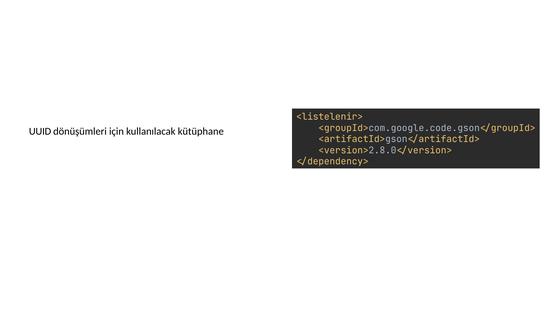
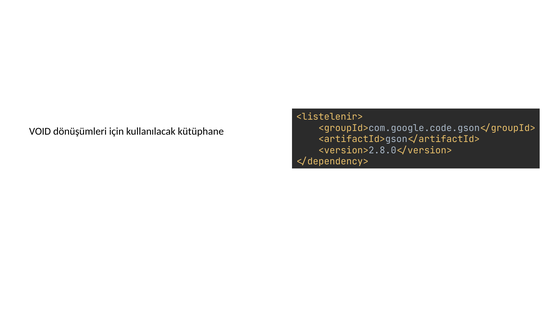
UUID: UUID -> VOID
